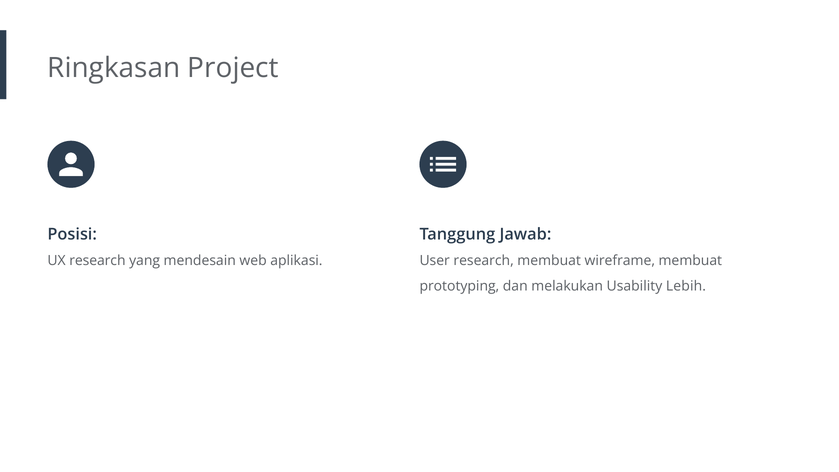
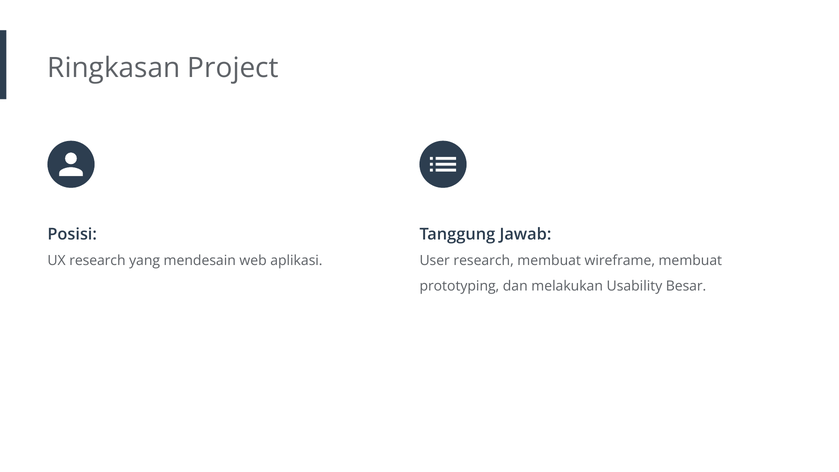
Lebih: Lebih -> Besar
